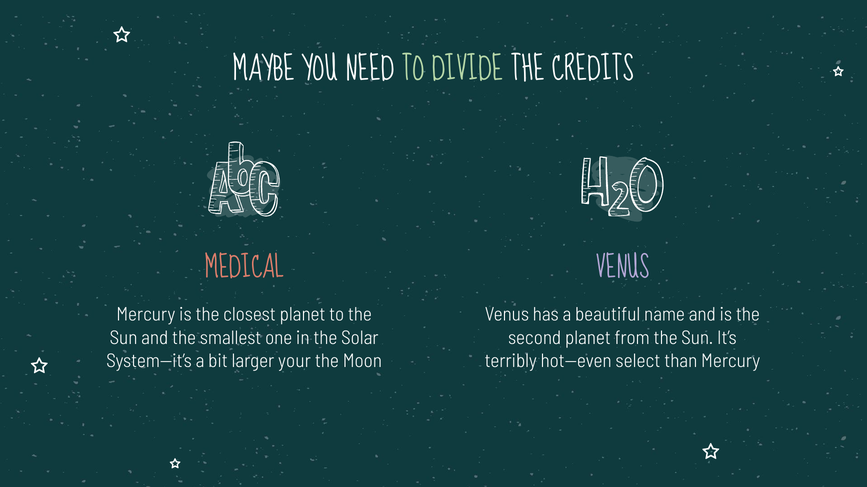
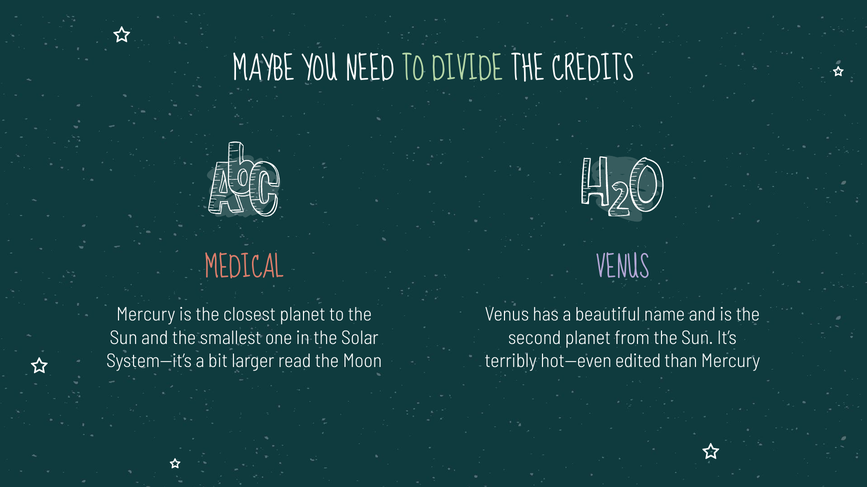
your: your -> read
select: select -> edited
